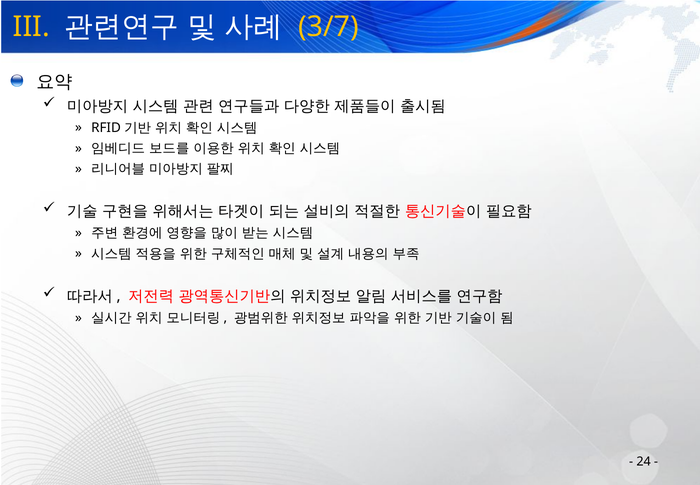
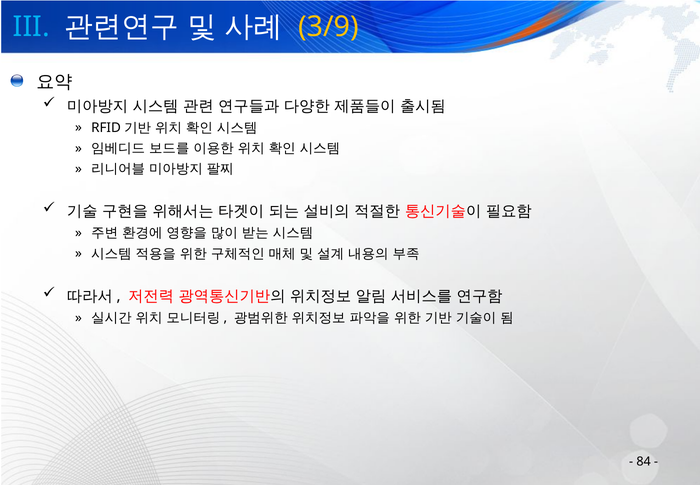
III colour: yellow -> light blue
3/7: 3/7 -> 3/9
24: 24 -> 84
